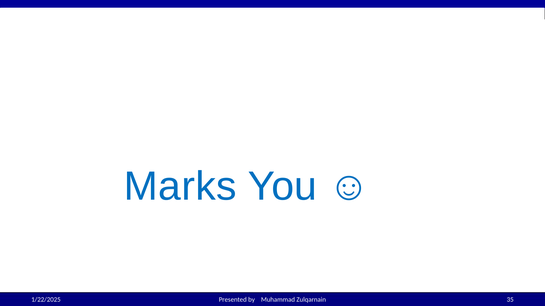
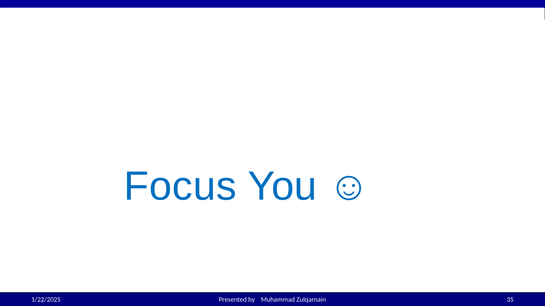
Marks: Marks -> Focus
